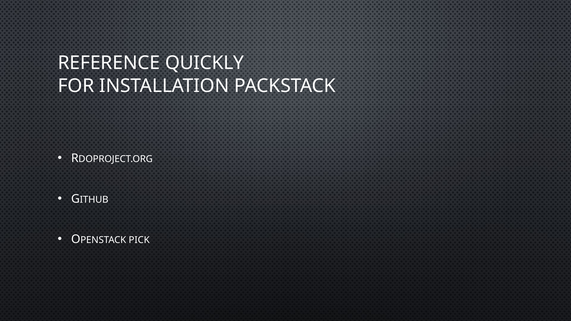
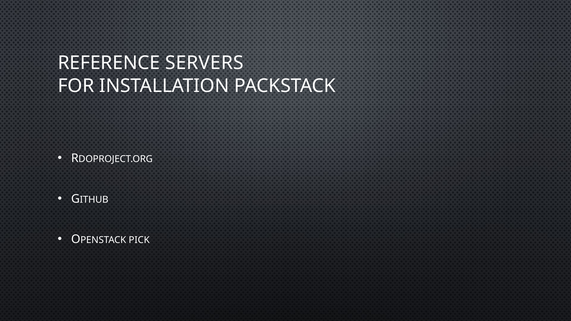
QUICKLY: QUICKLY -> SERVERS
